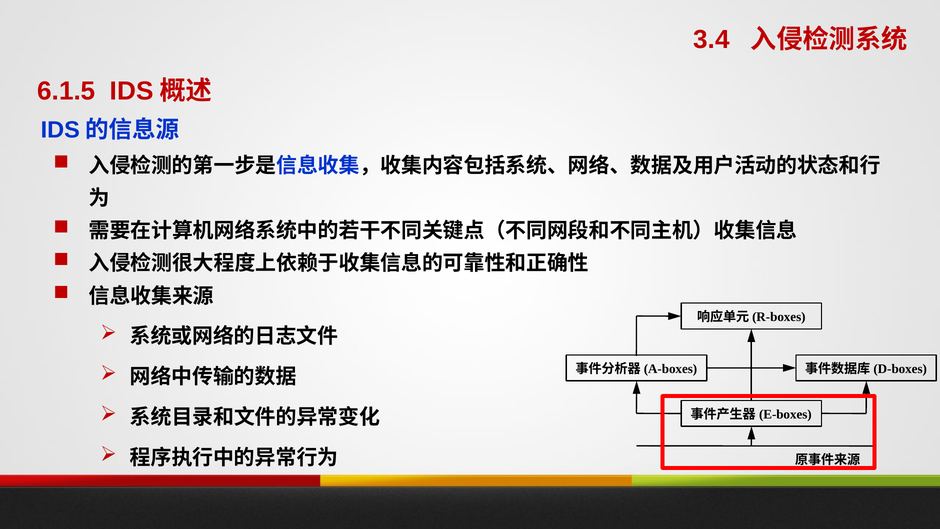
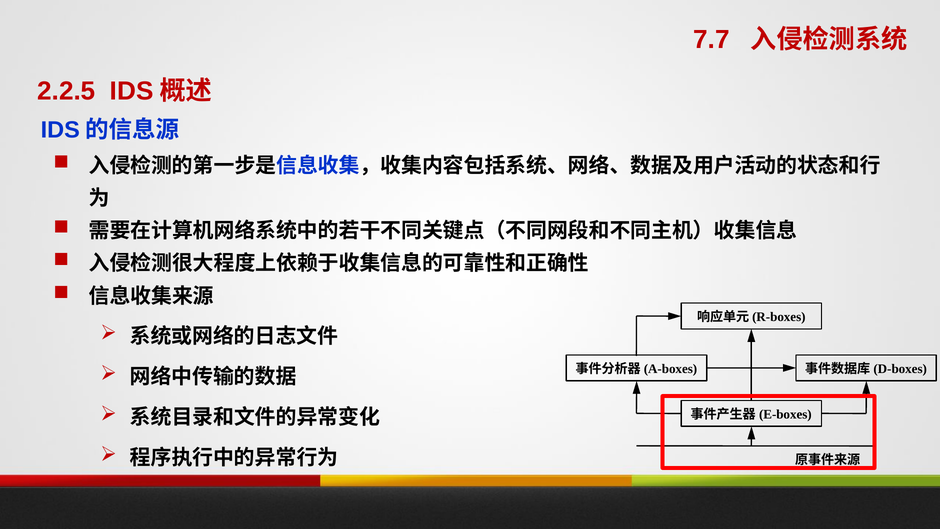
3.4: 3.4 -> 7.7
6.1.5: 6.1.5 -> 2.2.5
